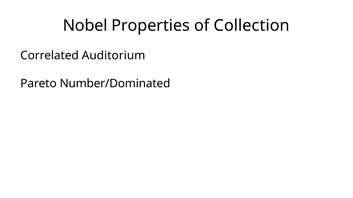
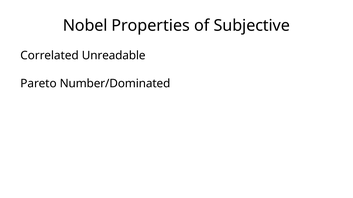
Collection: Collection -> Subjective
Auditorium: Auditorium -> Unreadable
